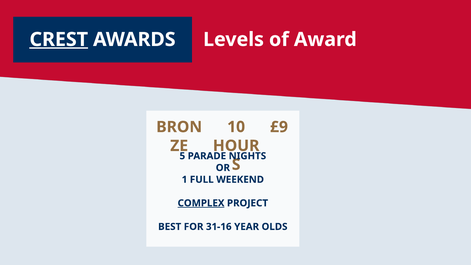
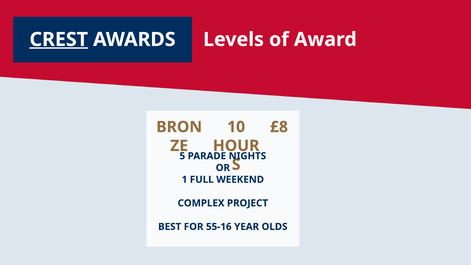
£9: £9 -> £8
COMPLEX underline: present -> none
31-16: 31-16 -> 55-16
